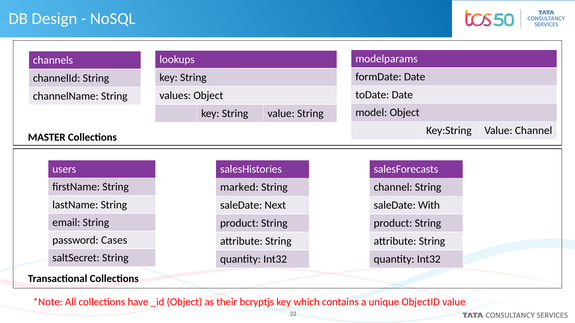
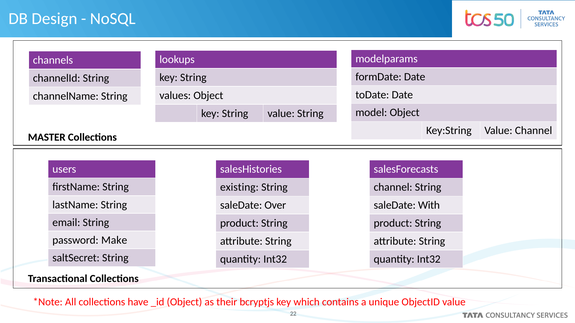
marked: marked -> existing
Next: Next -> Over
Cases: Cases -> Make
